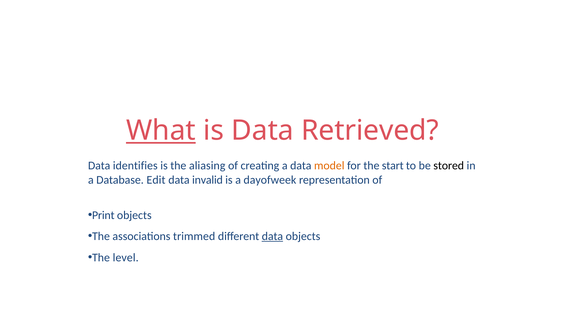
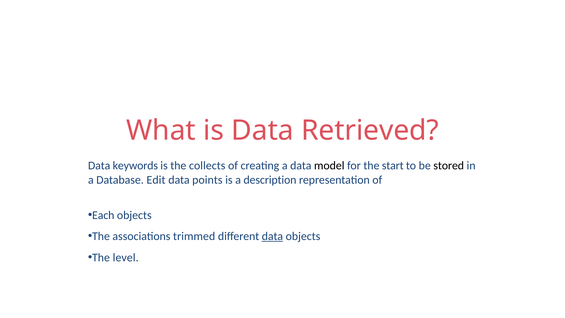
What underline: present -> none
identifies: identifies -> keywords
aliasing: aliasing -> collects
model colour: orange -> black
invalid: invalid -> points
dayofweek: dayofweek -> description
Print: Print -> Each
